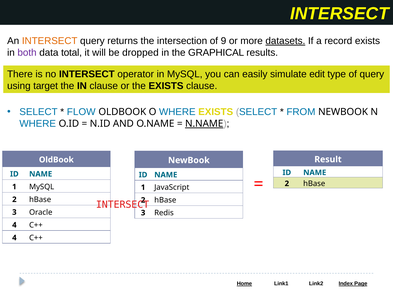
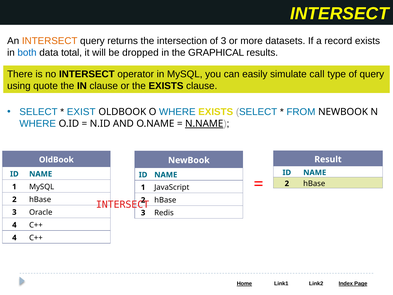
of 9: 9 -> 3
datasets underline: present -> none
both colour: purple -> blue
edit: edit -> call
target: target -> quote
FLOW: FLOW -> EXIST
